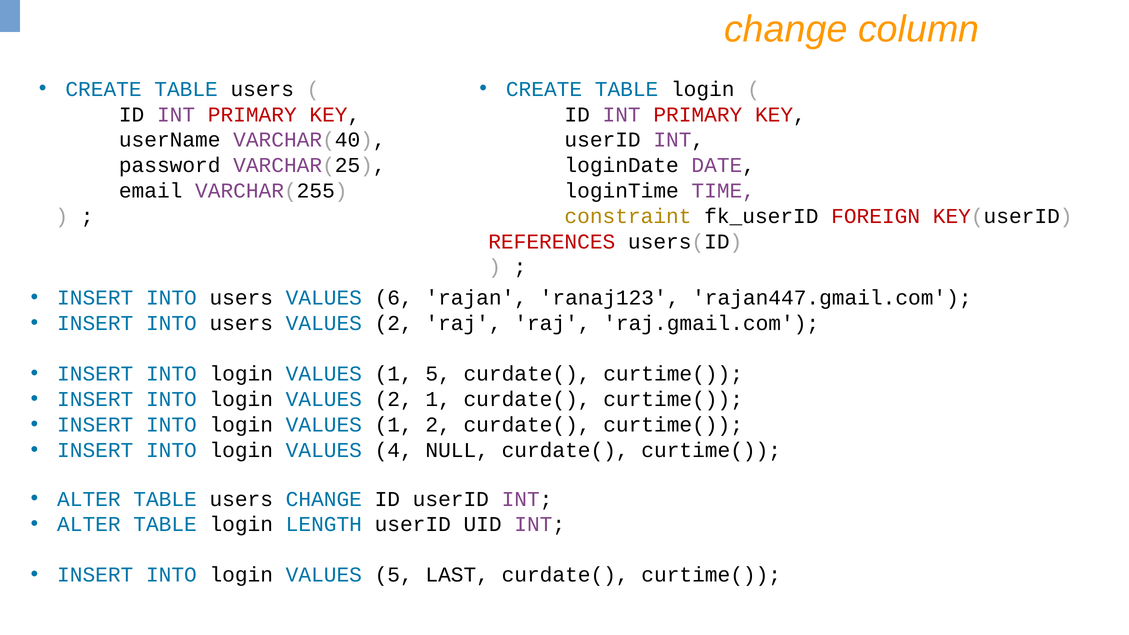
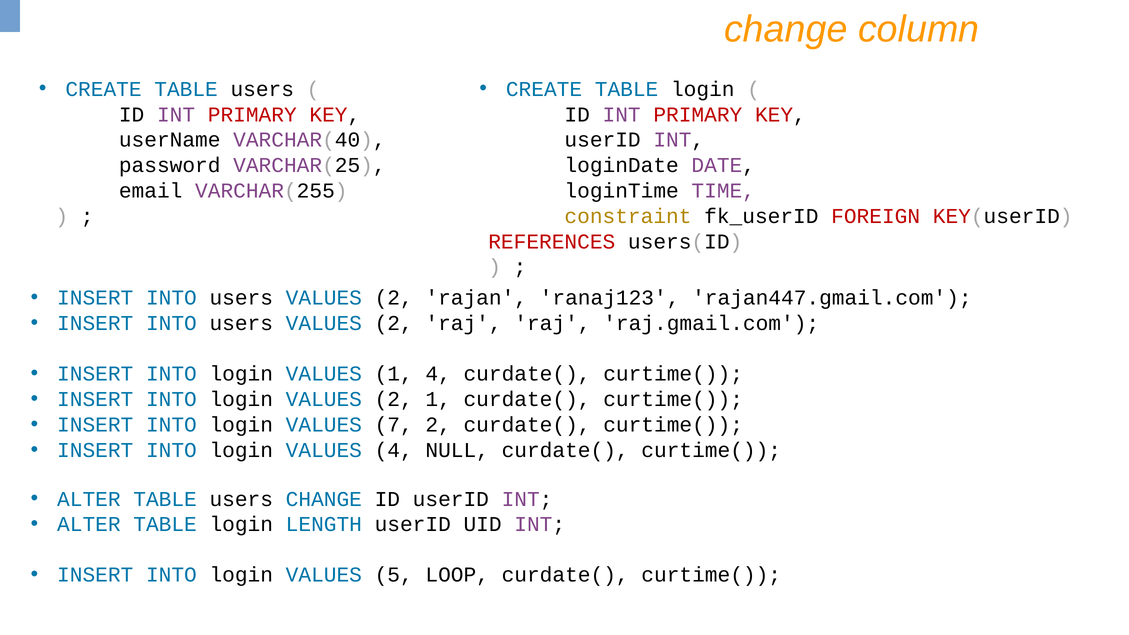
6 at (394, 298): 6 -> 2
1 5: 5 -> 4
1 at (394, 425): 1 -> 7
LAST: LAST -> LOOP
